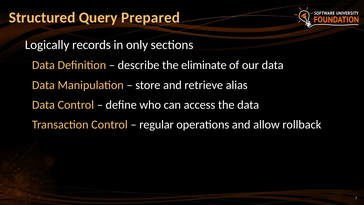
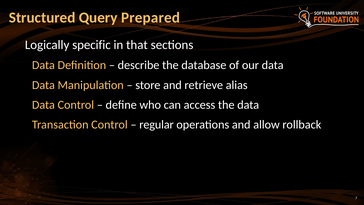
records: records -> specific
only: only -> that
eliminate: eliminate -> database
